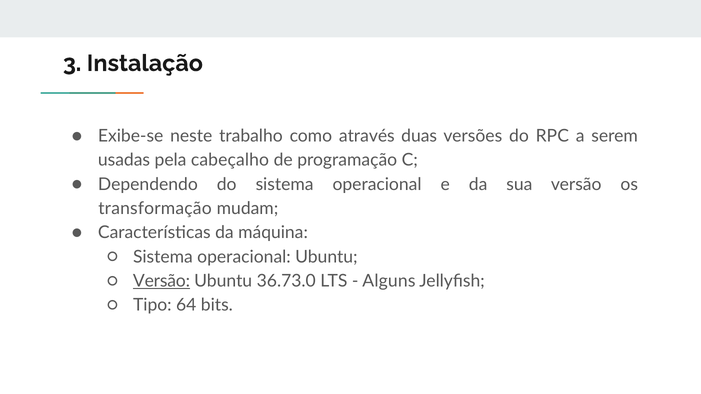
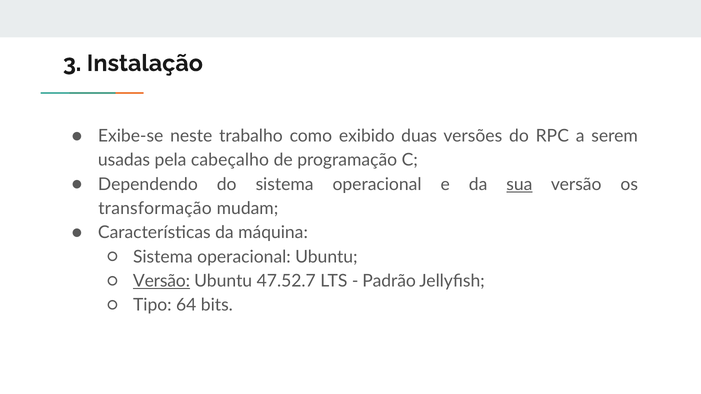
através: através -> exibido
sua underline: none -> present
36.73.0: 36.73.0 -> 47.52.7
Alguns: Alguns -> Padrão
